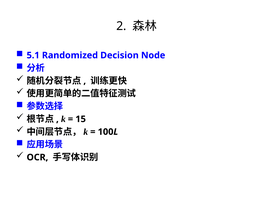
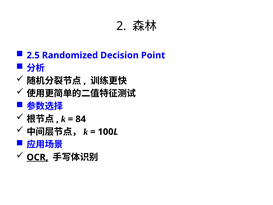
5.1: 5.1 -> 2.5
Node: Node -> Point
15: 15 -> 84
OCR underline: none -> present
